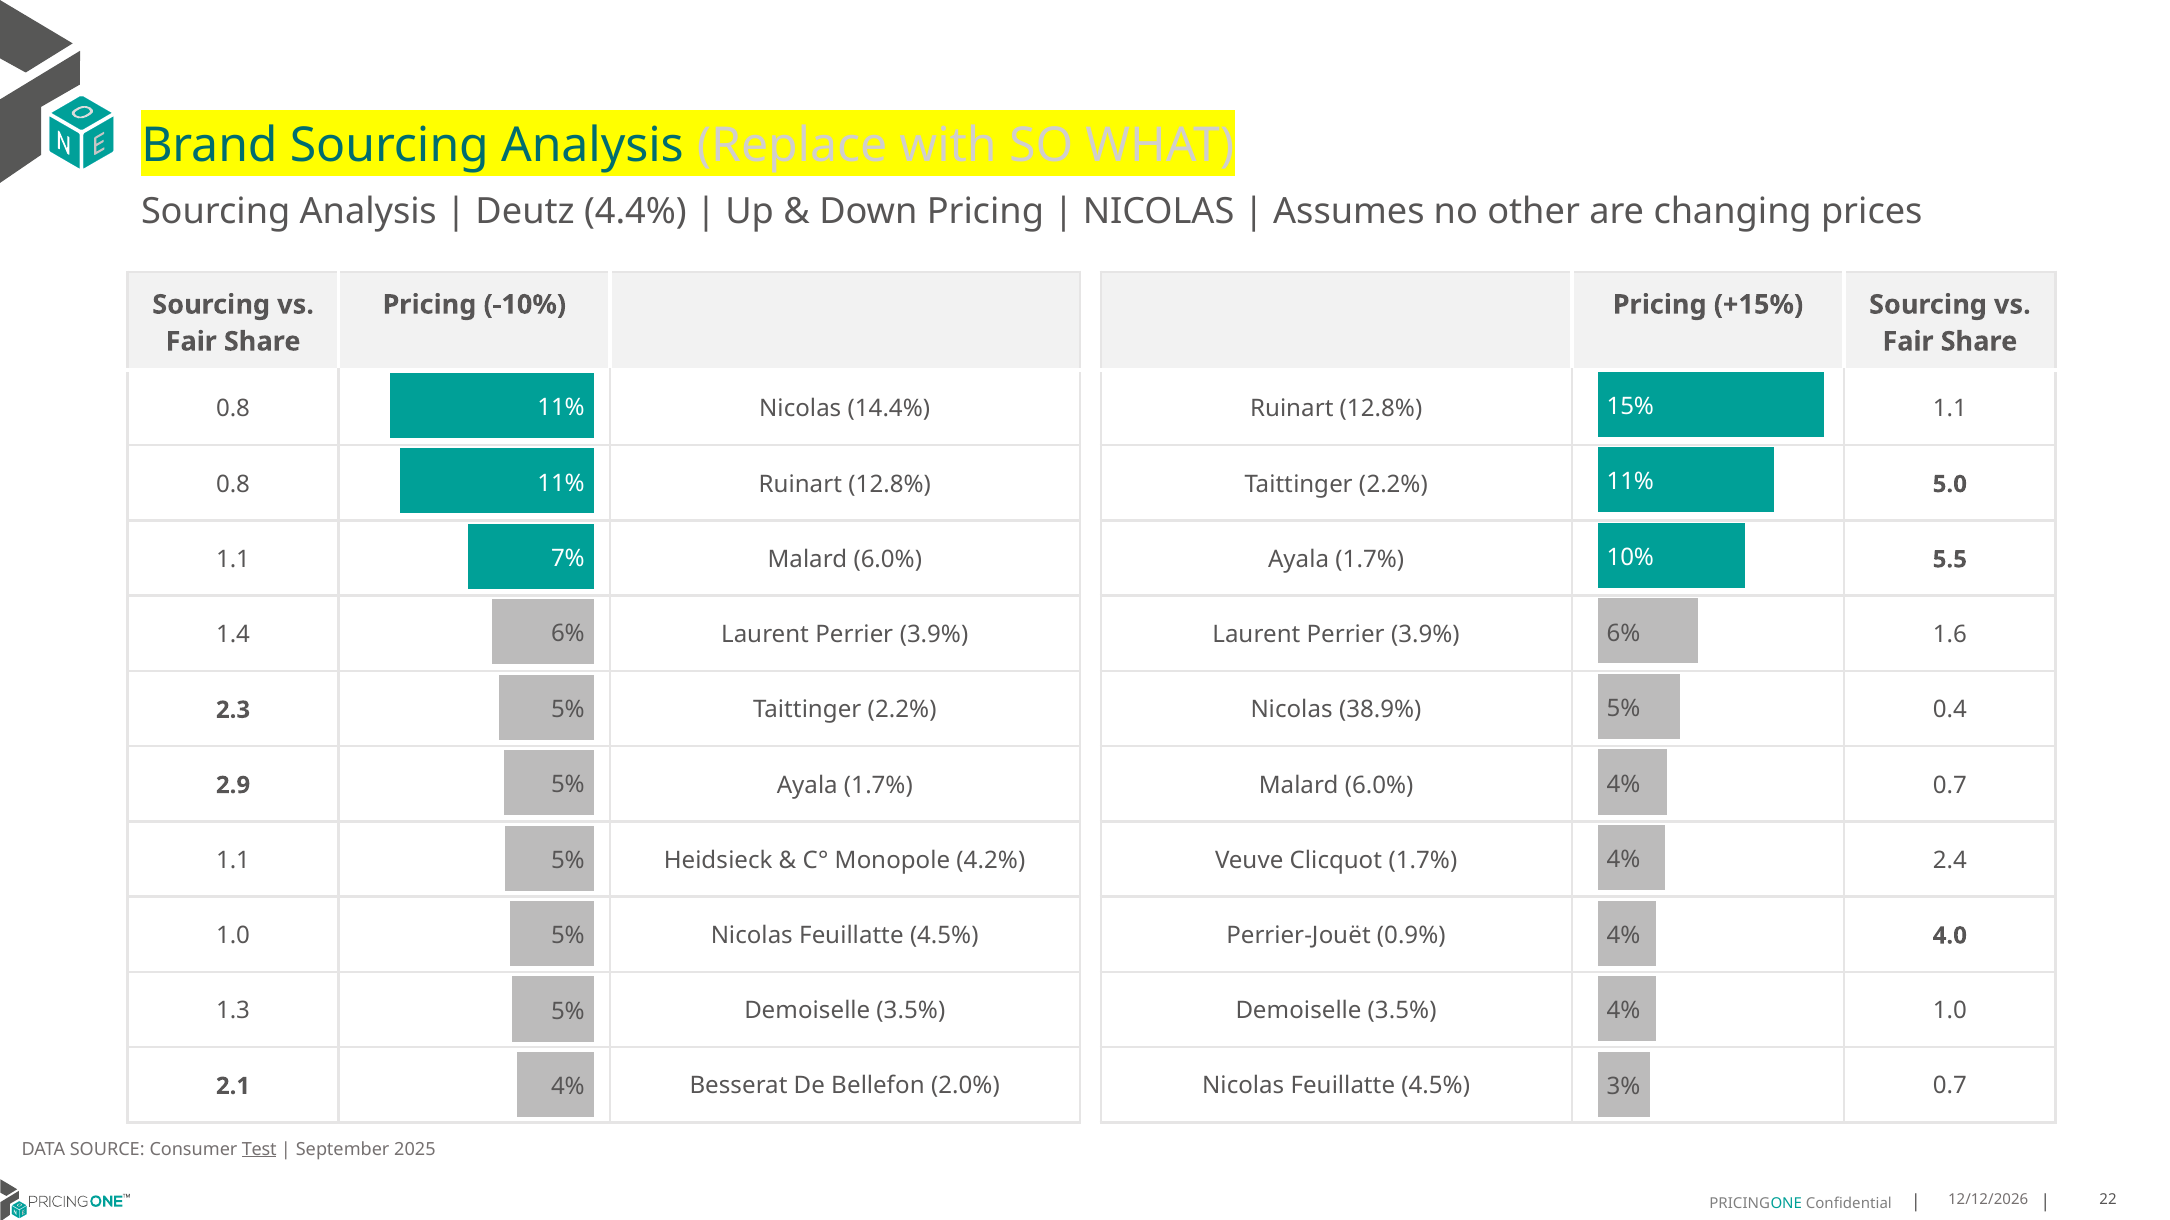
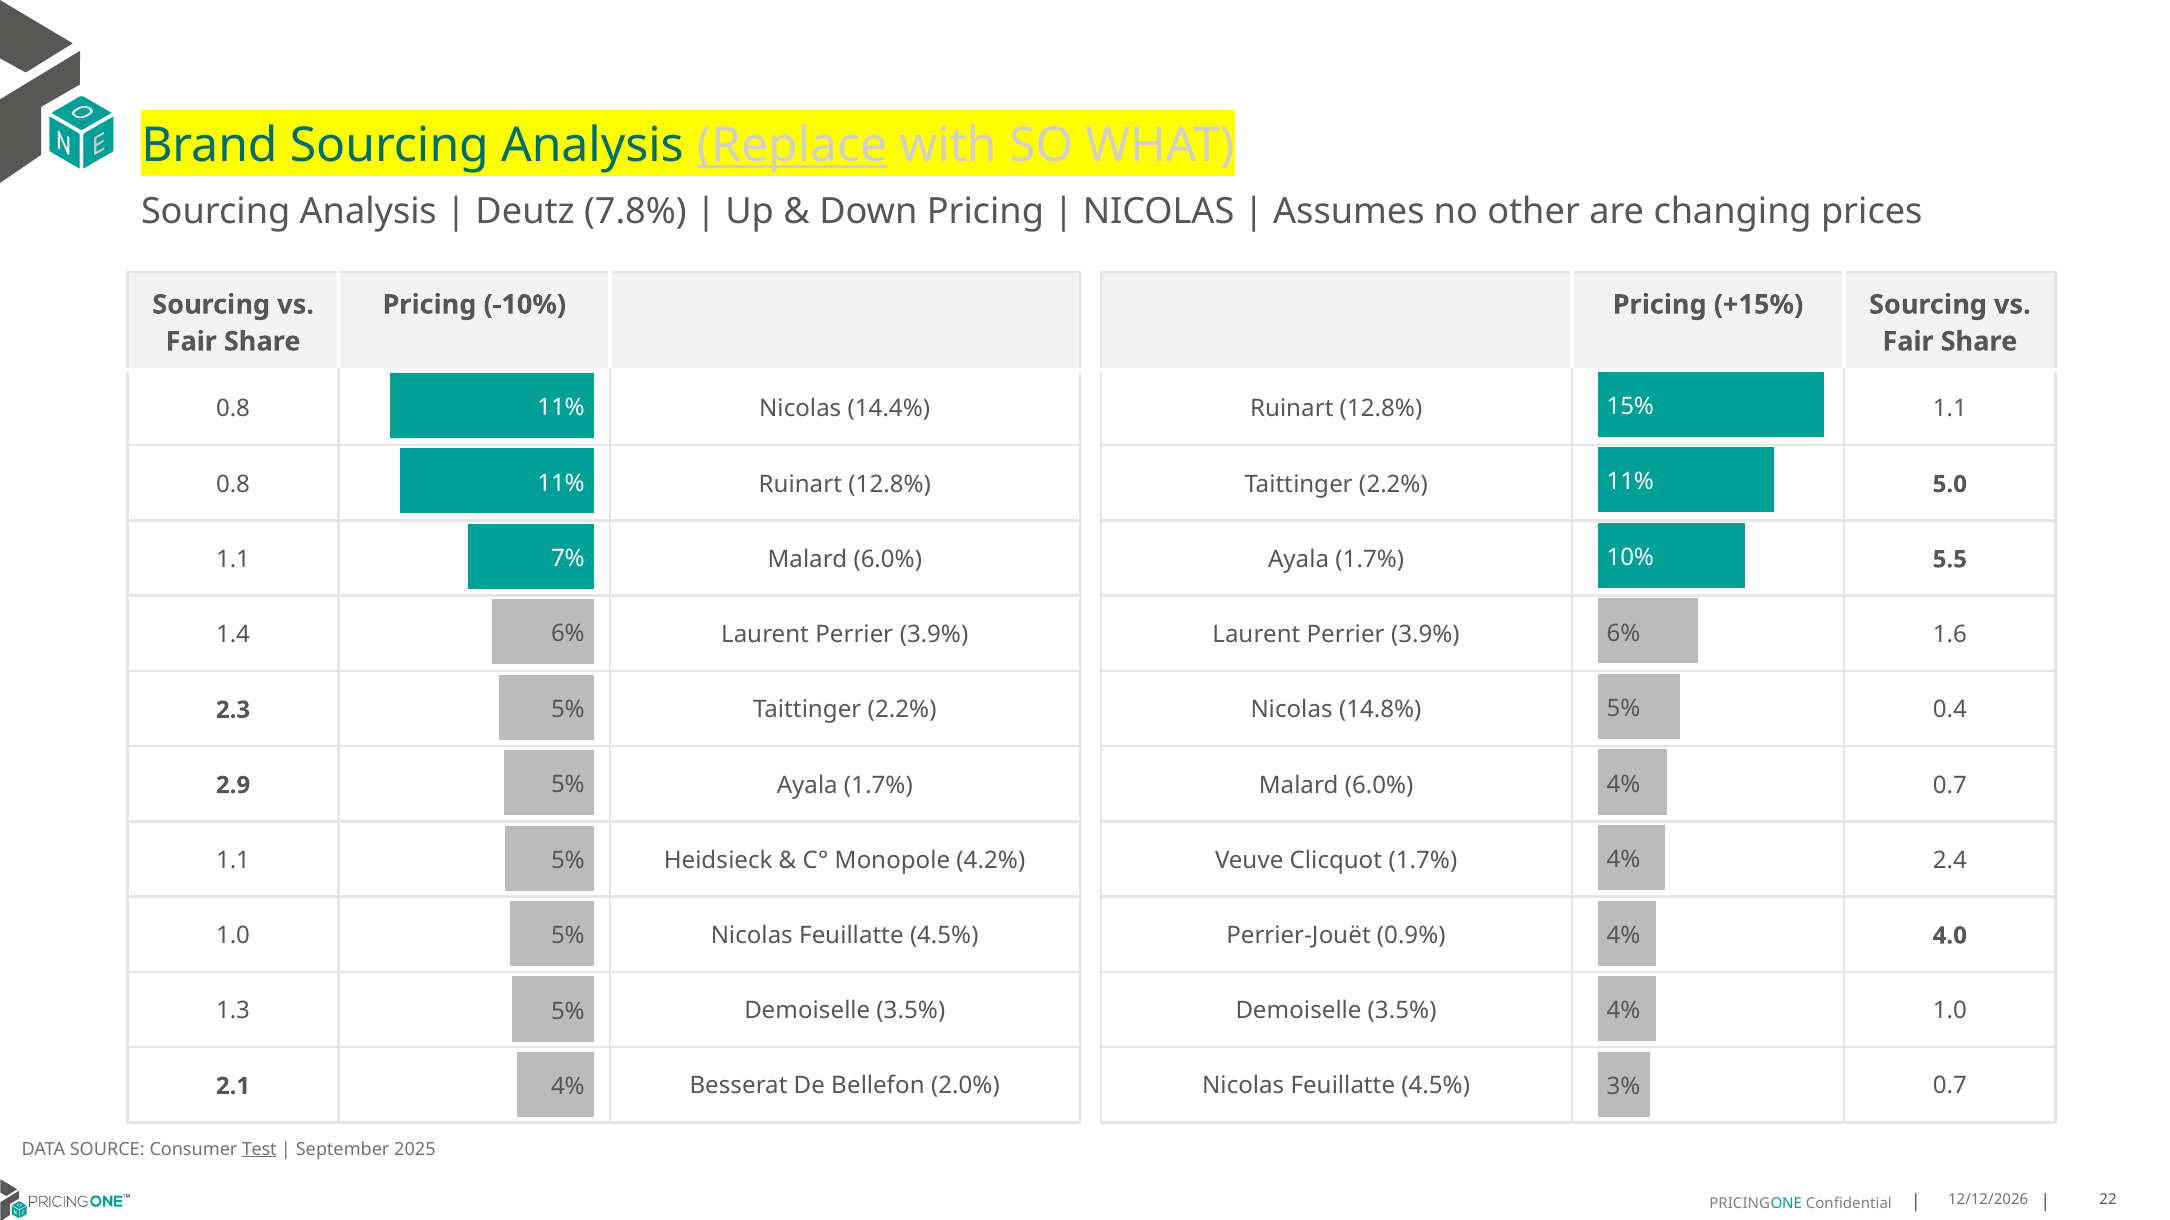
Replace underline: none -> present
4.4%: 4.4% -> 7.8%
38.9%: 38.9% -> 14.8%
